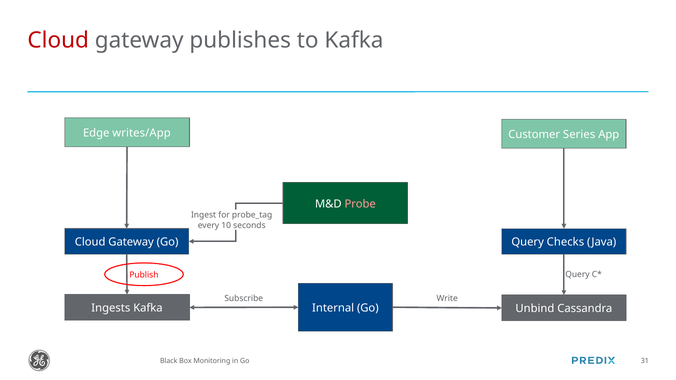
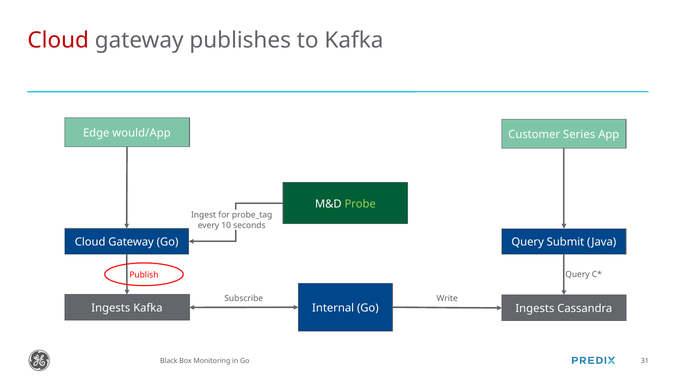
writes/App: writes/App -> would/App
Probe colour: pink -> light green
Checks: Checks -> Submit
Unbind at (535, 309): Unbind -> Ingests
